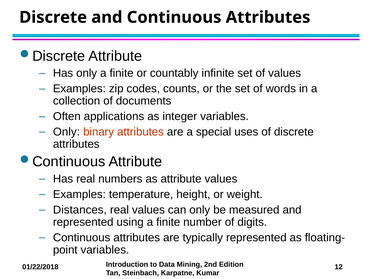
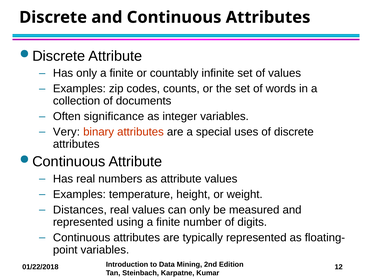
applications: applications -> significance
Only at (66, 132): Only -> Very
